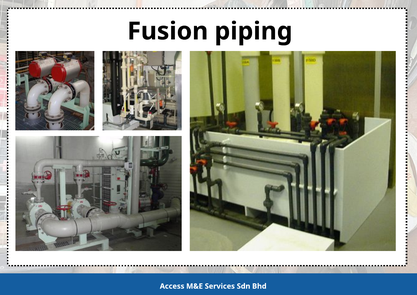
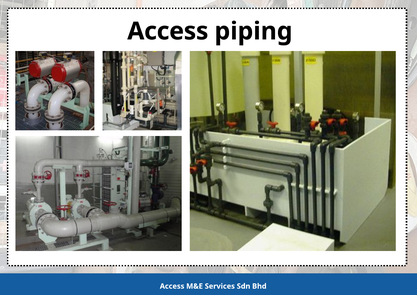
Fusion at (168, 31): Fusion -> Access
